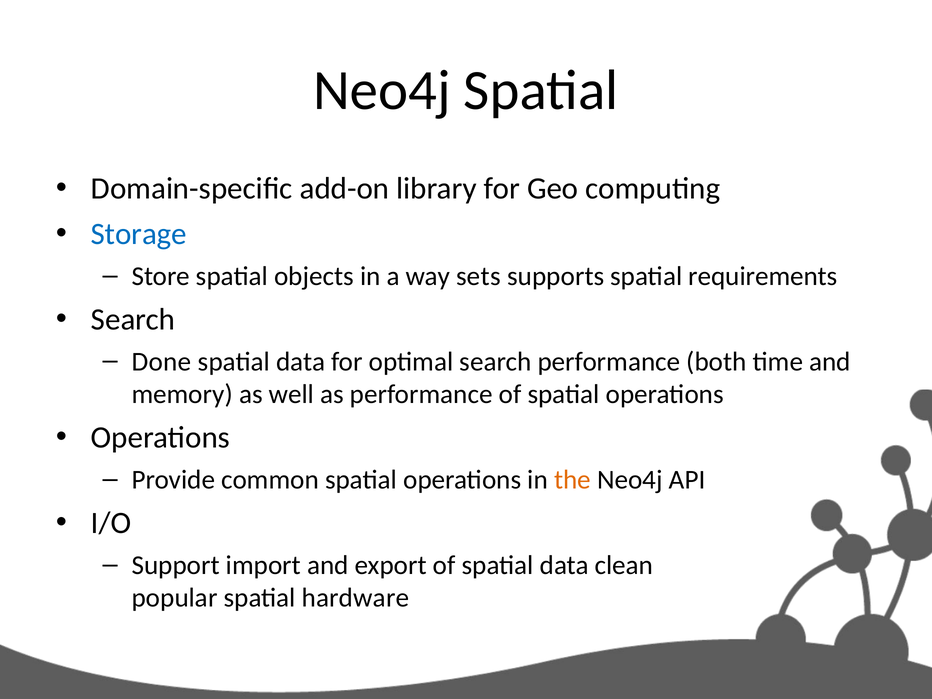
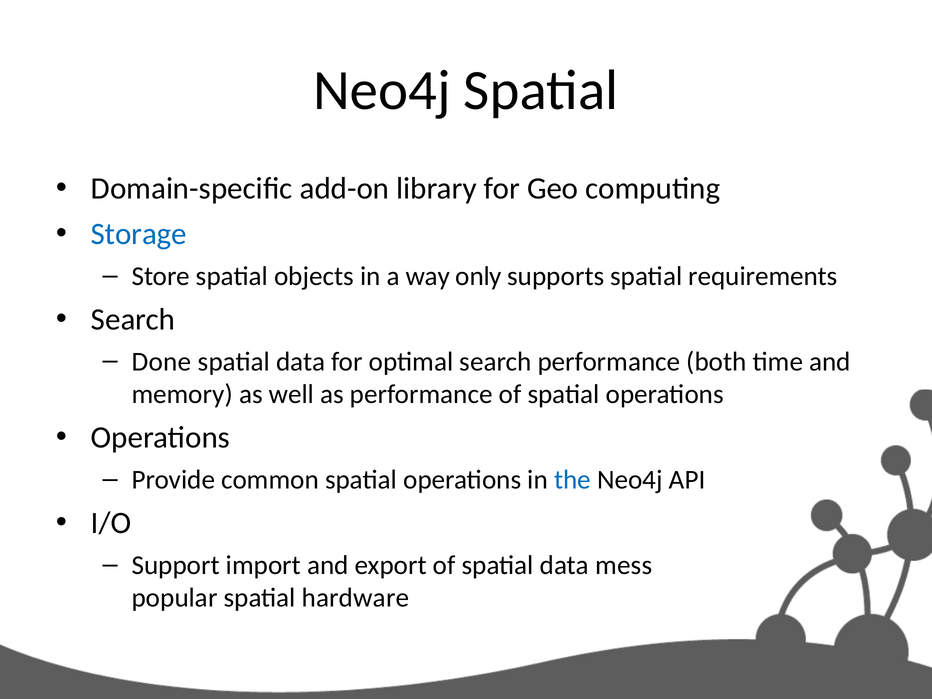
sets: sets -> only
the colour: orange -> blue
clean: clean -> mess
